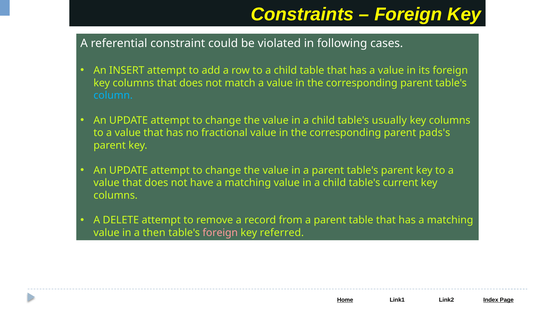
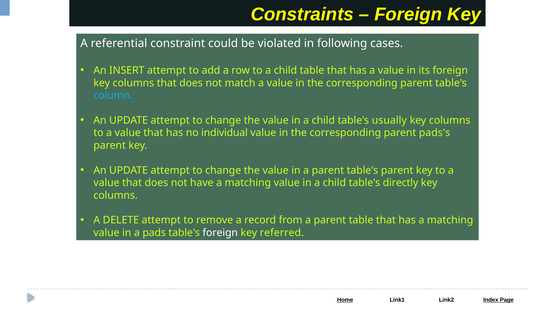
fractional: fractional -> individual
current: current -> directly
then: then -> pads
foreign at (220, 233) colour: pink -> white
